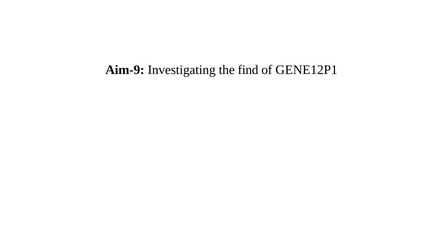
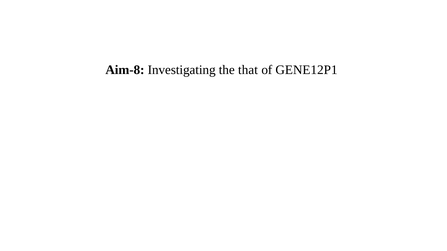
Aim-9: Aim-9 -> Aim-8
find: find -> that
